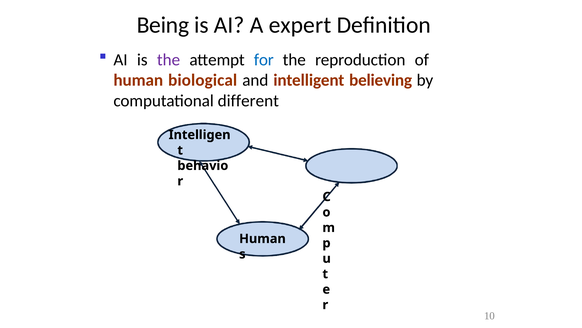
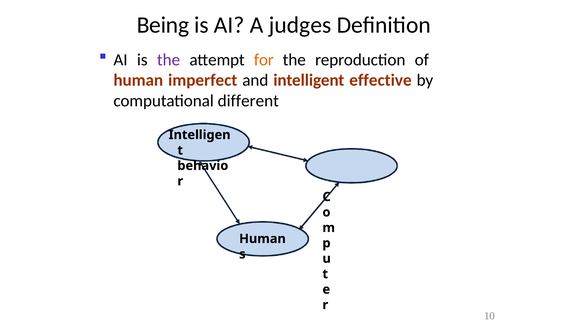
expert: expert -> judges
for colour: blue -> orange
biological: biological -> imperfect
believing: believing -> effective
